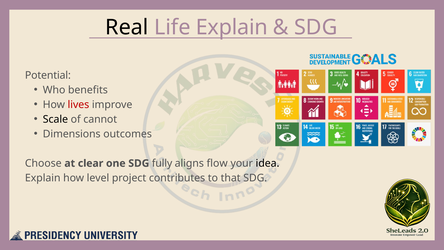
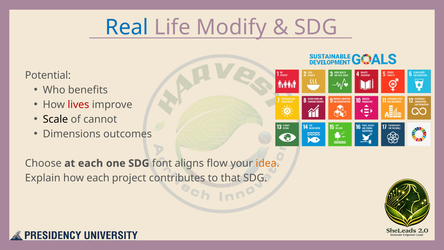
Real colour: black -> blue
Life Explain: Explain -> Modify
at clear: clear -> each
fully: fully -> font
idea colour: black -> orange
how level: level -> each
